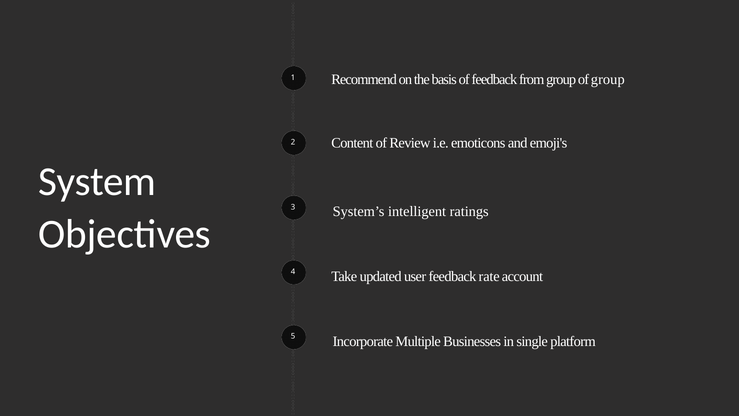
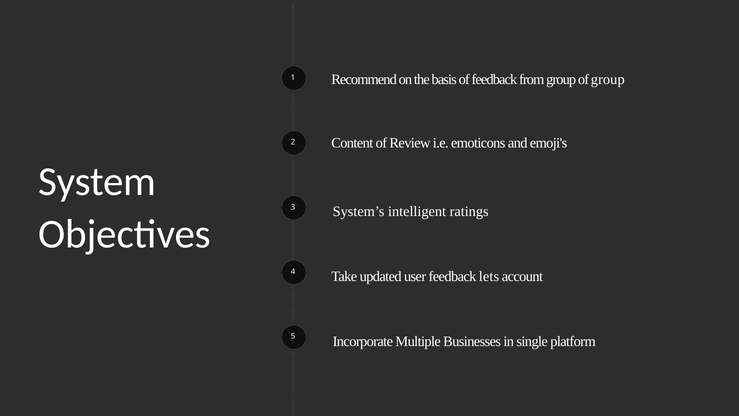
rate: rate -> lets
